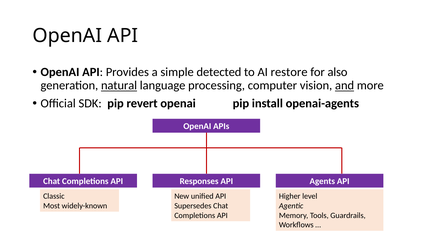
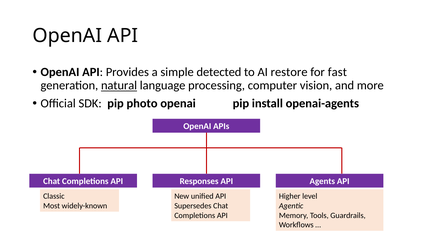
also: also -> fast
and underline: present -> none
revert: revert -> photo
